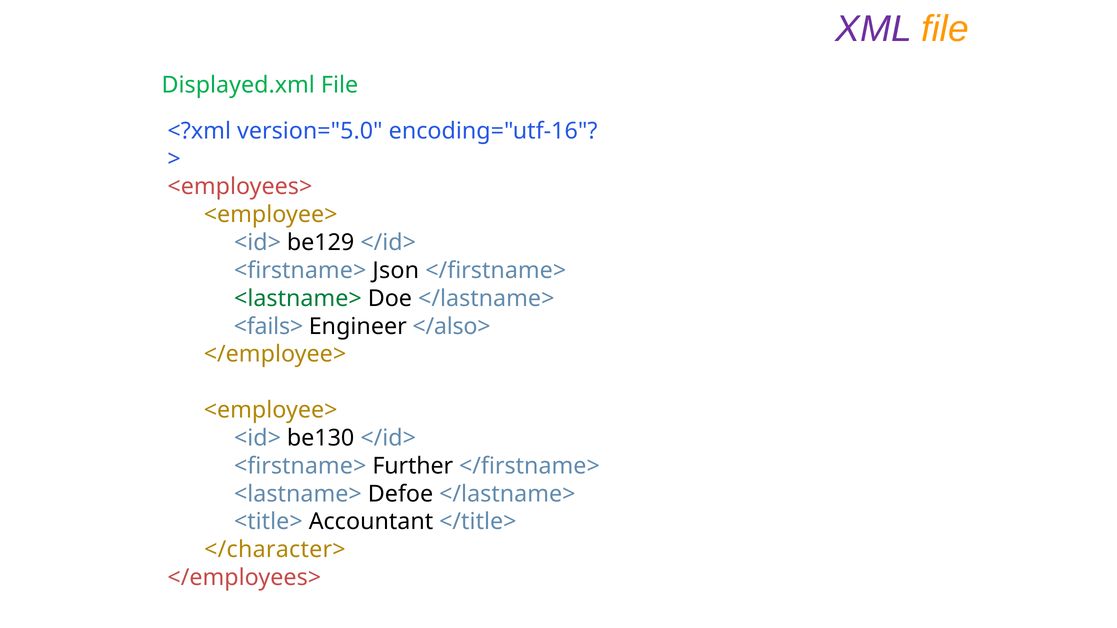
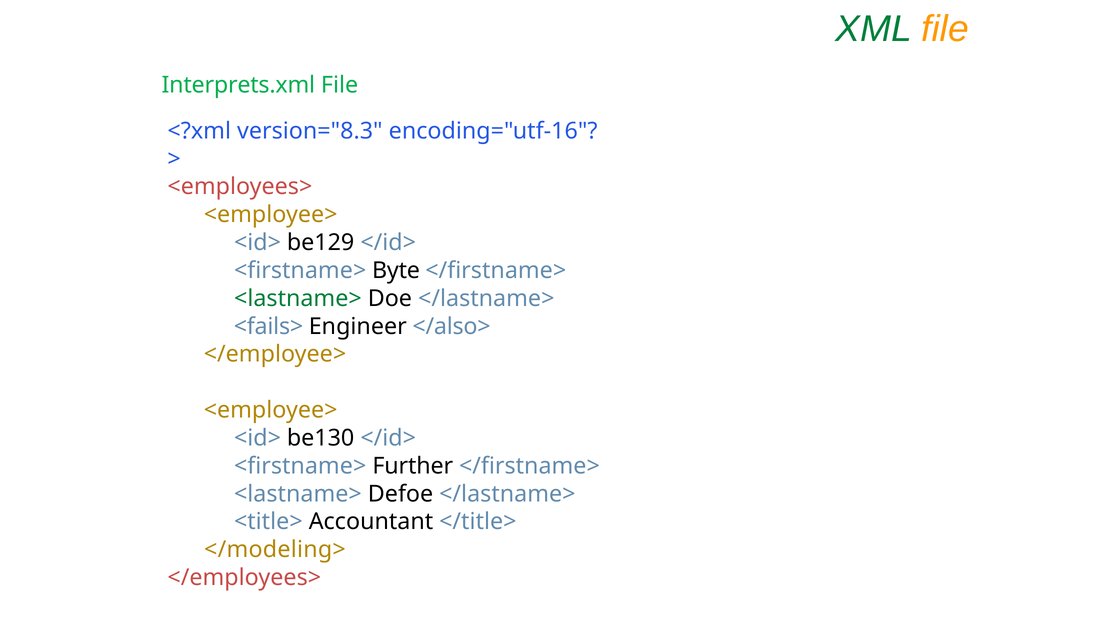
XML colour: purple -> green
Displayed.xml: Displayed.xml -> Interprets.xml
version="5.0: version="5.0 -> version="8.3
Json: Json -> Byte
</character>: </character> -> </modeling>
